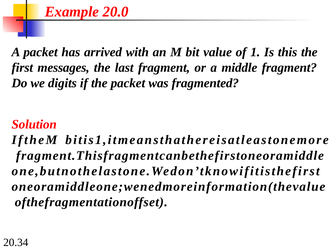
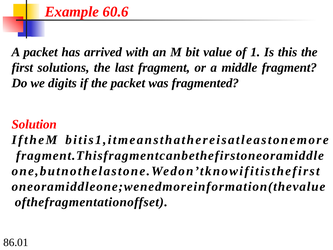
20.0: 20.0 -> 60.6
messages: messages -> solutions
20.34: 20.34 -> 86.01
